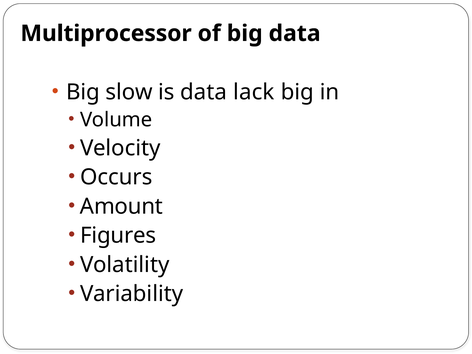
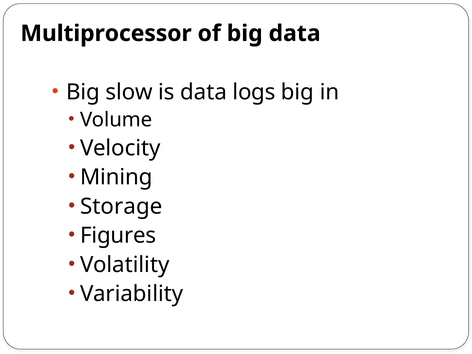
lack: lack -> logs
Occurs: Occurs -> Mining
Amount: Amount -> Storage
